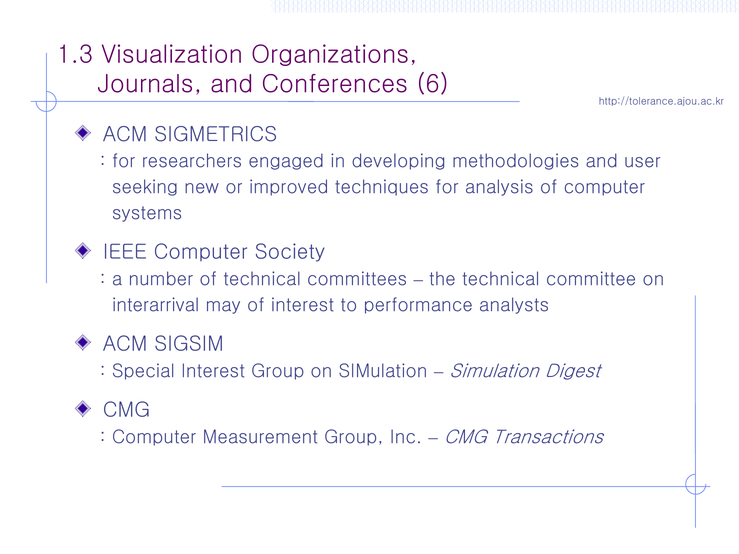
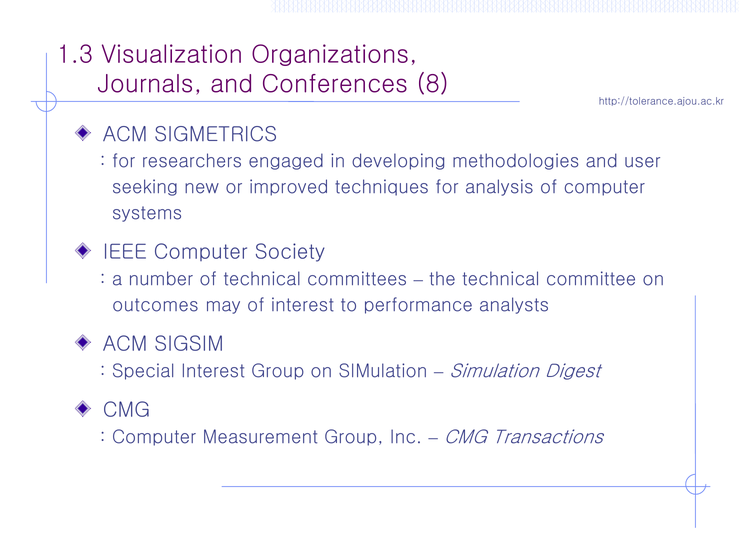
6: 6 -> 8
interarrival: interarrival -> outcomes
